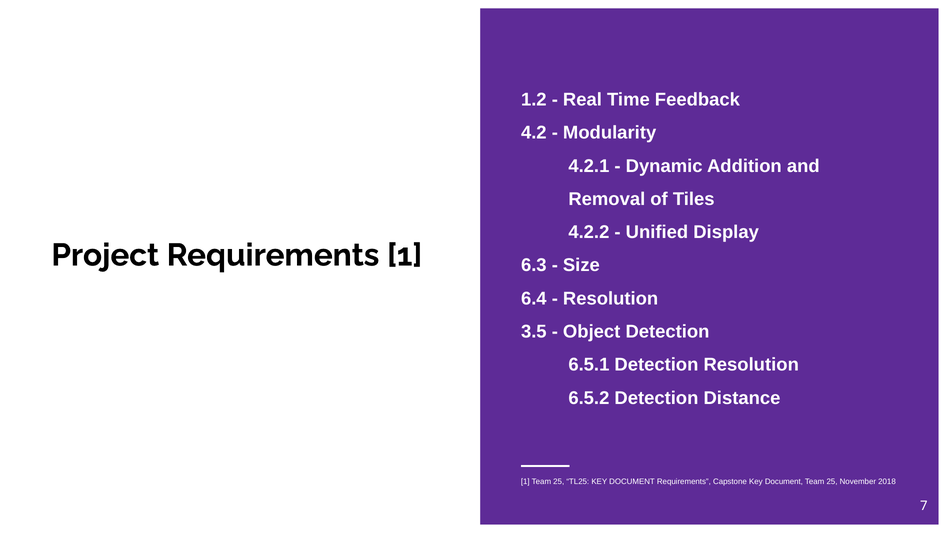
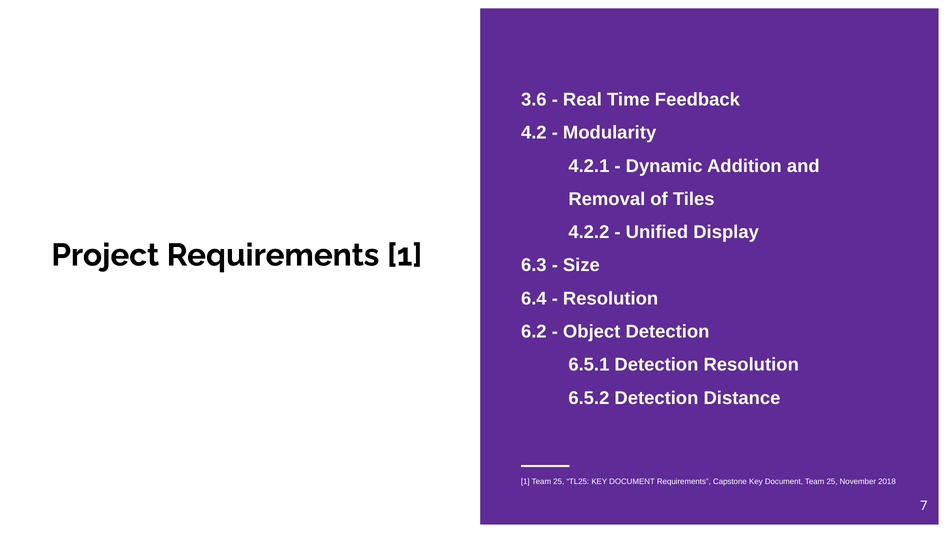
1.2: 1.2 -> 3.6
3.5: 3.5 -> 6.2
